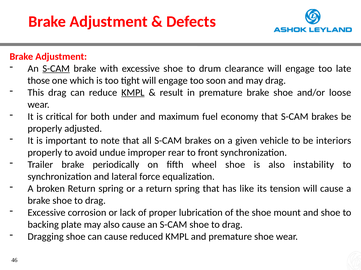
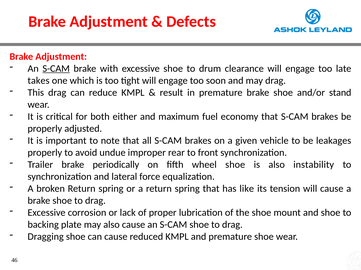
those: those -> takes
KMPL at (133, 93) underline: present -> none
loose: loose -> stand
under: under -> either
interiors: interiors -> leakages
